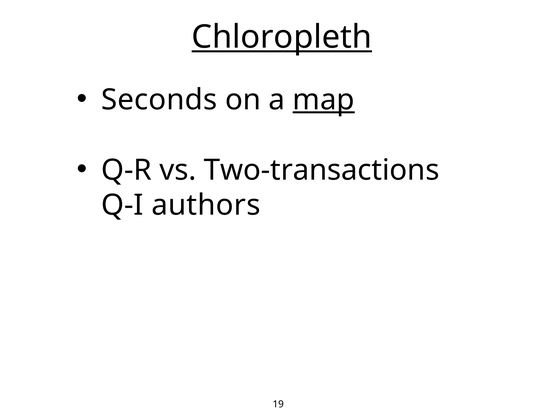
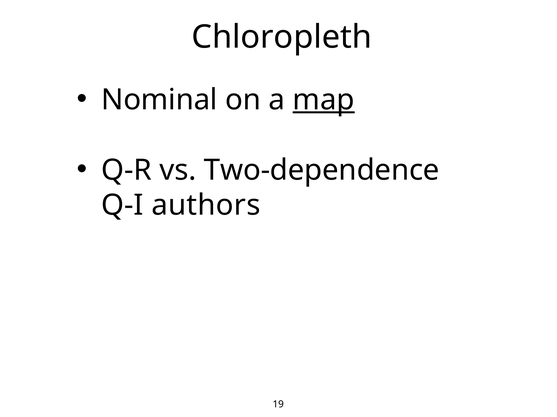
Chloropleth underline: present -> none
Seconds: Seconds -> Nominal
Two-transactions: Two-transactions -> Two-dependence
